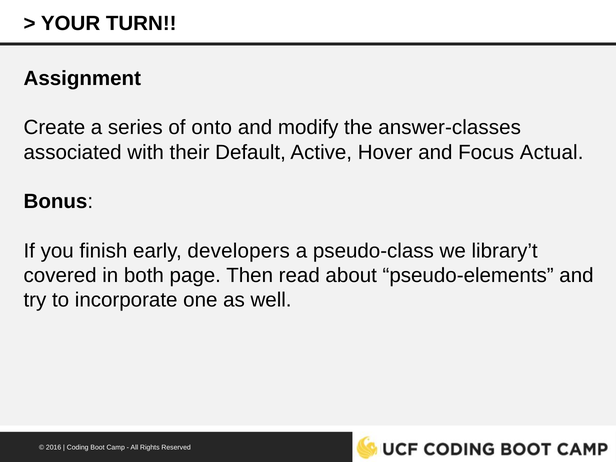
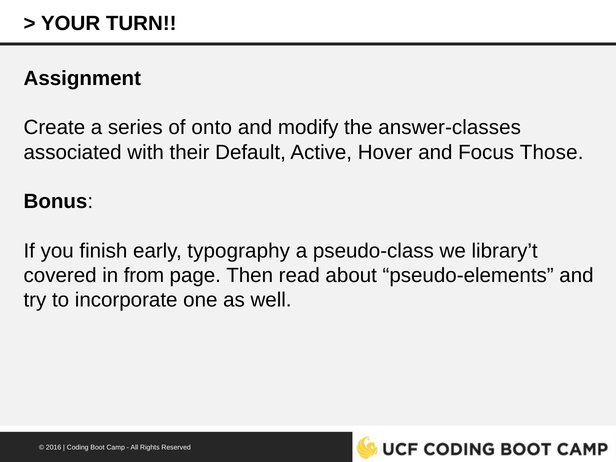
Actual: Actual -> Those
developers: developers -> typography
both: both -> from
